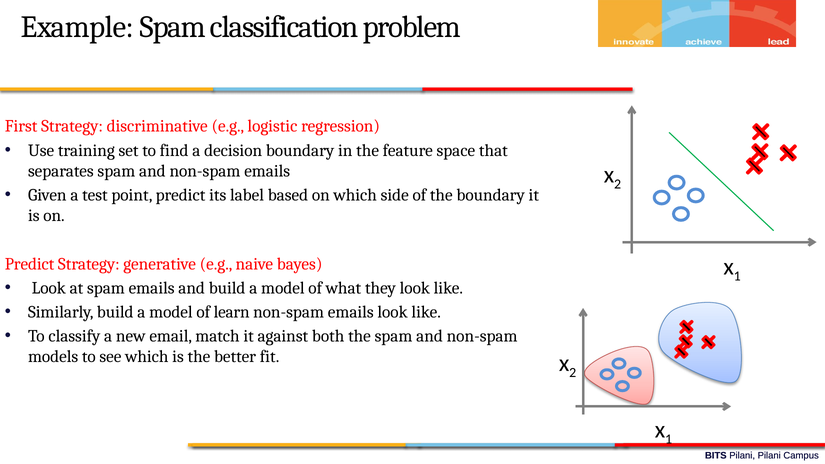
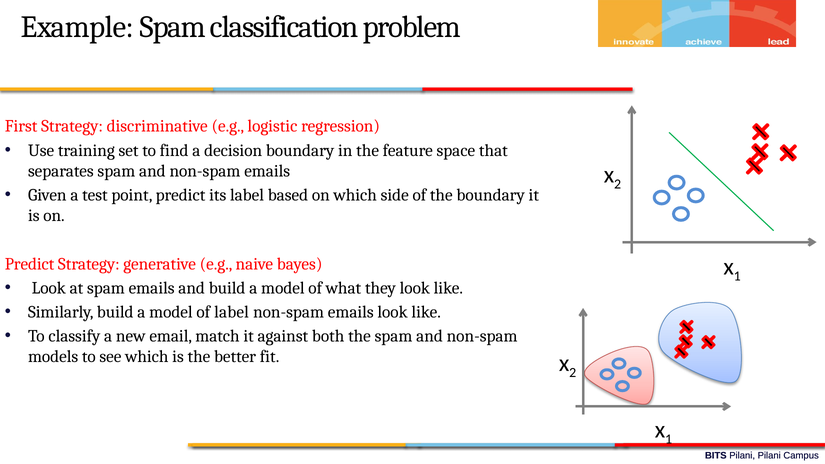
of learn: learn -> label
